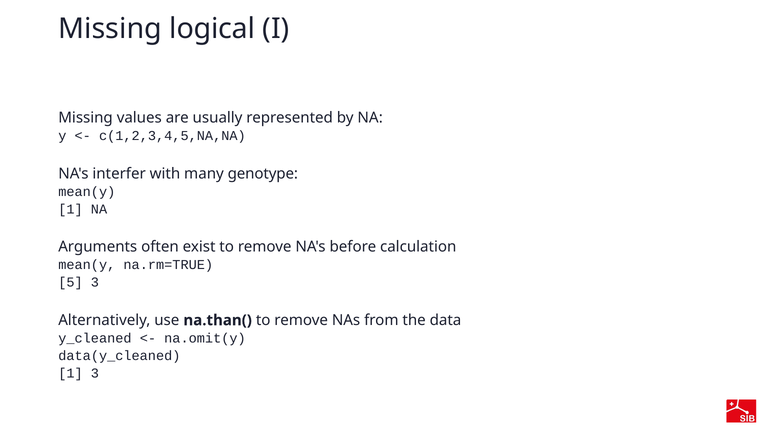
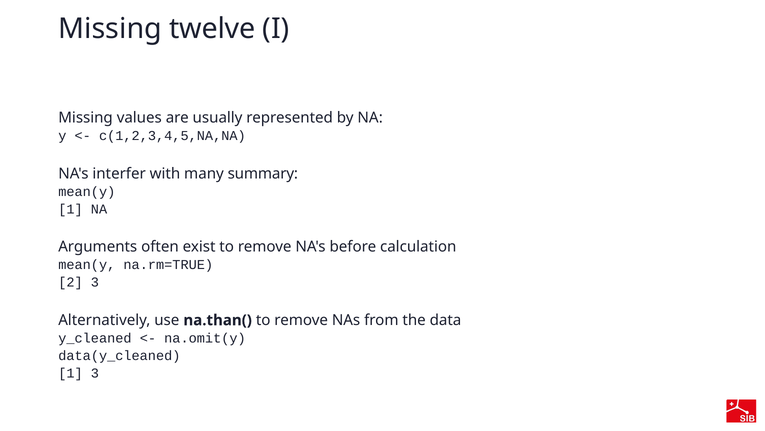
logical: logical -> twelve
genotype: genotype -> summary
5: 5 -> 2
